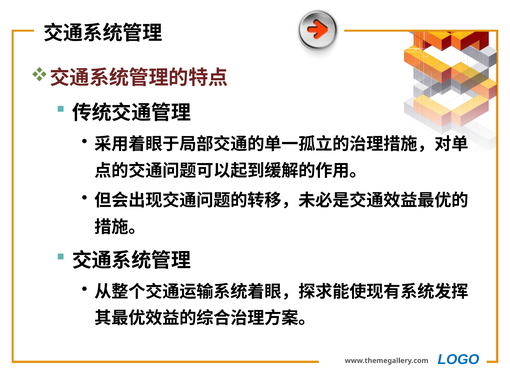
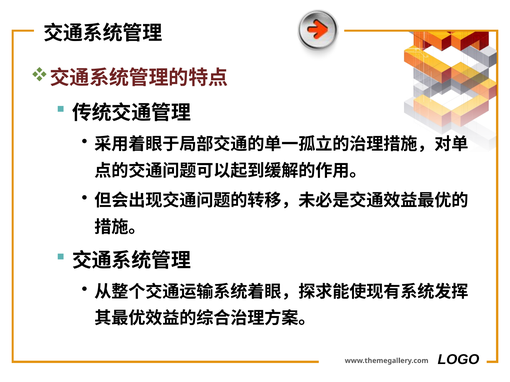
LOGO colour: blue -> black
